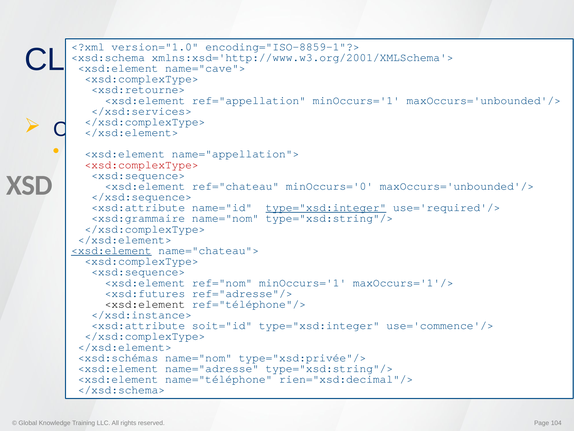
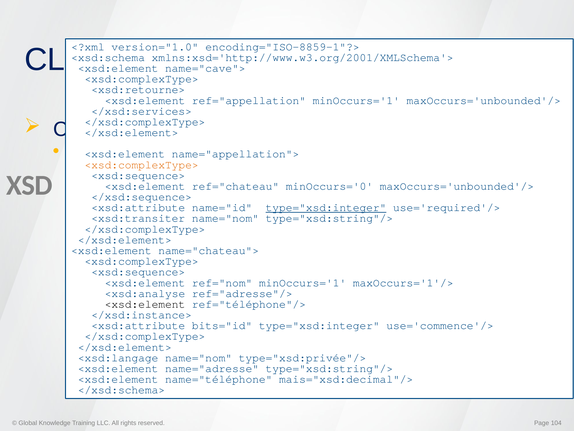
<xsd:complexType> at (142, 164) colour: red -> orange
<xsd:grammaire: <xsd:grammaire -> <xsd:transiter
<xsd:element at (111, 250) underline: present -> none
<xsd:futures: <xsd:futures -> <xsd:analyse
soit="id: soit="id -> bits="id
<xsd:schémas: <xsd:schémas -> <xsd:langage
rien="xsd:decimal"/>: rien="xsd:decimal"/> -> mais="xsd:decimal"/>
